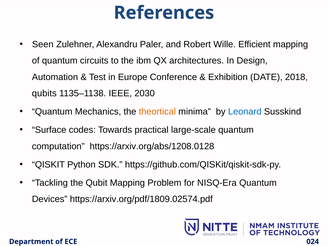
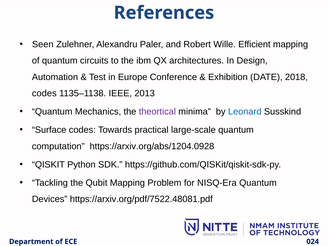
qubits at (44, 93): qubits -> codes
2030: 2030 -> 2013
theortical colour: orange -> purple
https://arxiv.org/abs/1208.0128: https://arxiv.org/abs/1208.0128 -> https://arxiv.org/abs/1204.0928
https://arxiv.org/pdf/1809.02574.pdf: https://arxiv.org/pdf/1809.02574.pdf -> https://arxiv.org/pdf/7522.48081.pdf
